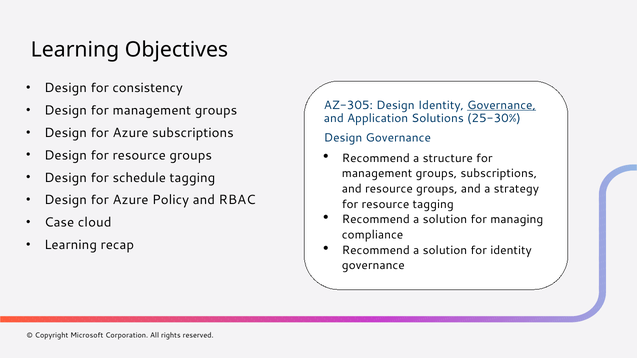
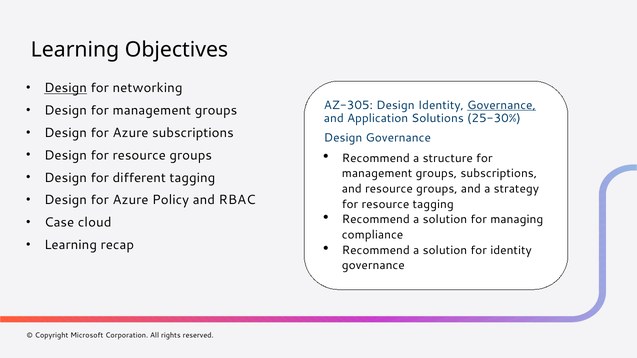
Design at (66, 88) underline: none -> present
consistency: consistency -> networking
schedule: schedule -> different
